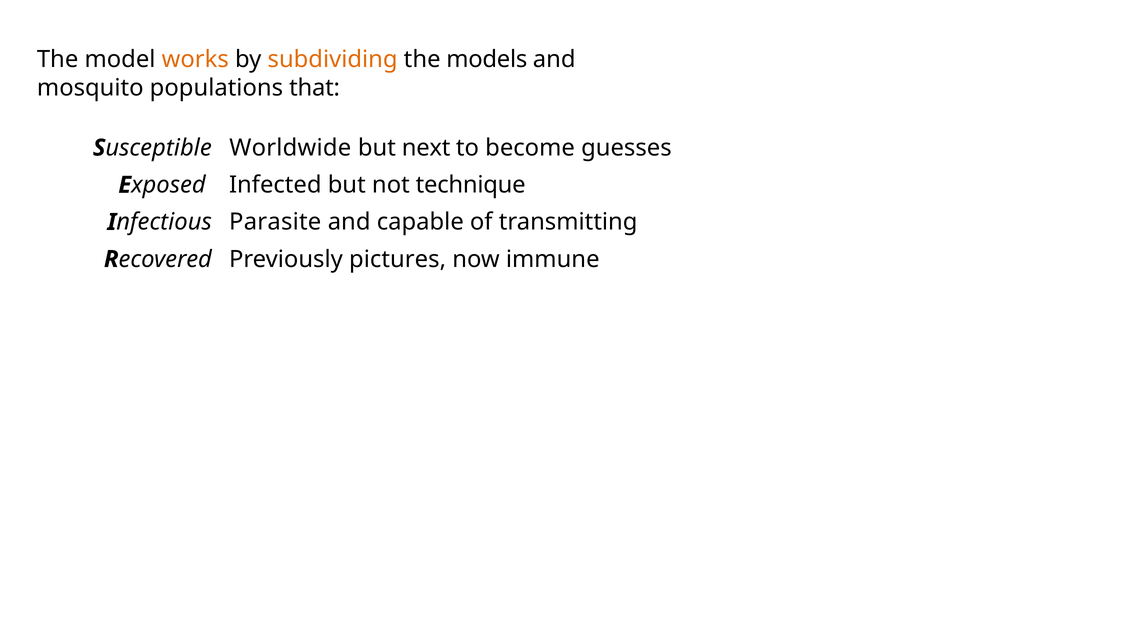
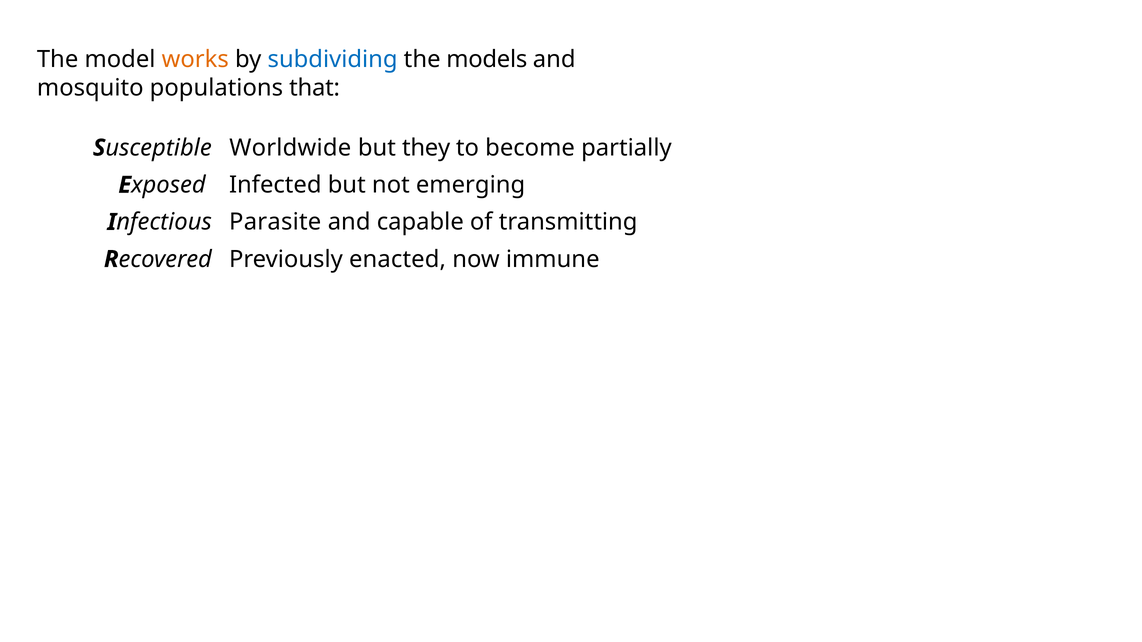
subdividing colour: orange -> blue
next: next -> they
guesses: guesses -> partially
technique: technique -> emerging
pictures: pictures -> enacted
